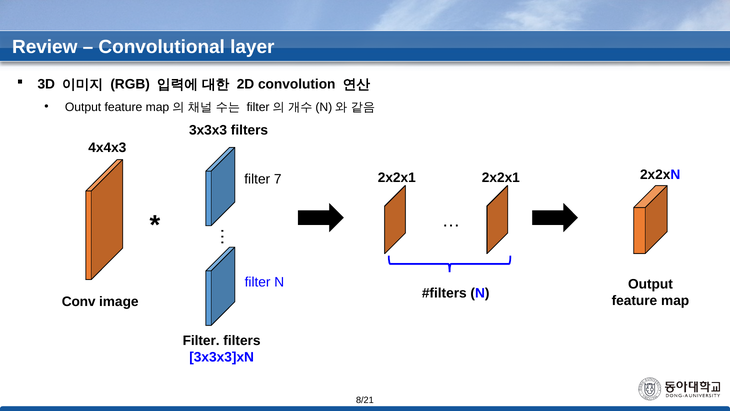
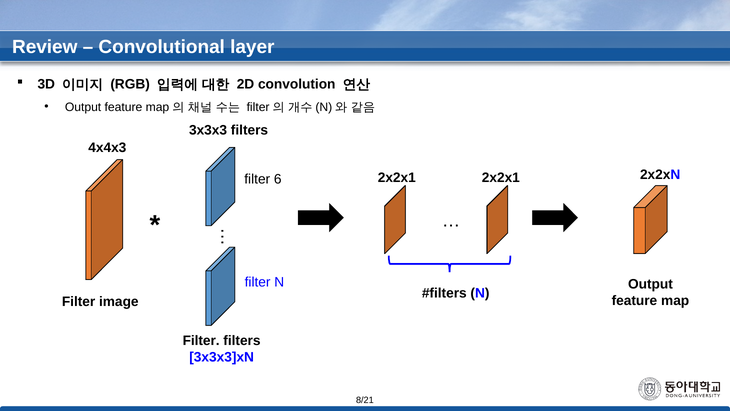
7: 7 -> 6
Conv at (79, 301): Conv -> Filter
